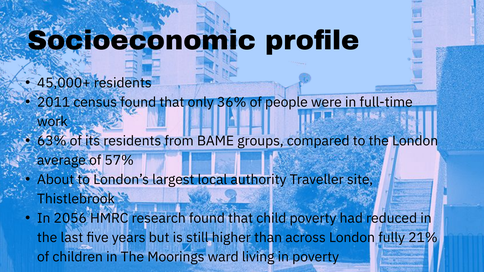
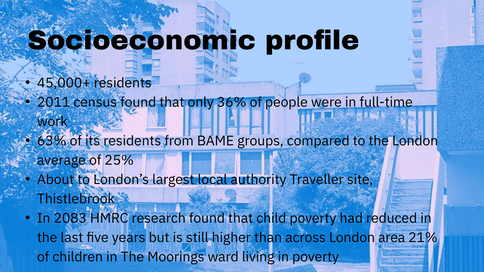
57%: 57% -> 25%
2056: 2056 -> 2083
fully: fully -> area
